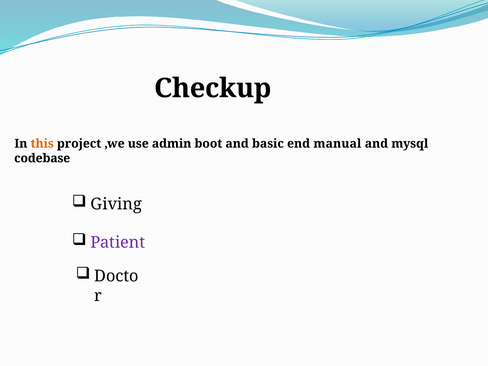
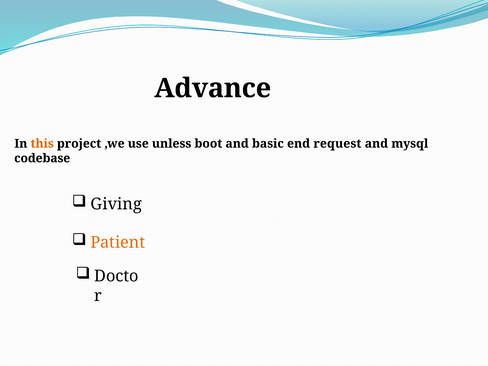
Checkup: Checkup -> Advance
admin: admin -> unless
manual: manual -> request
Patient colour: purple -> orange
